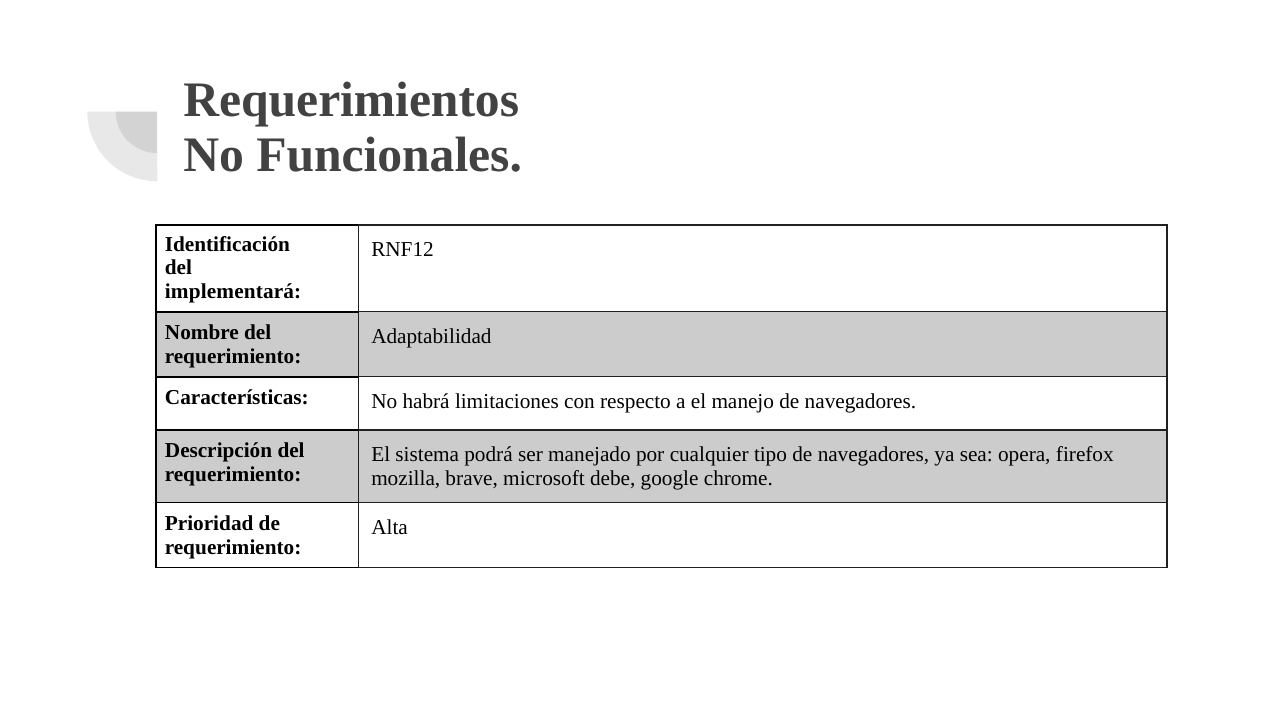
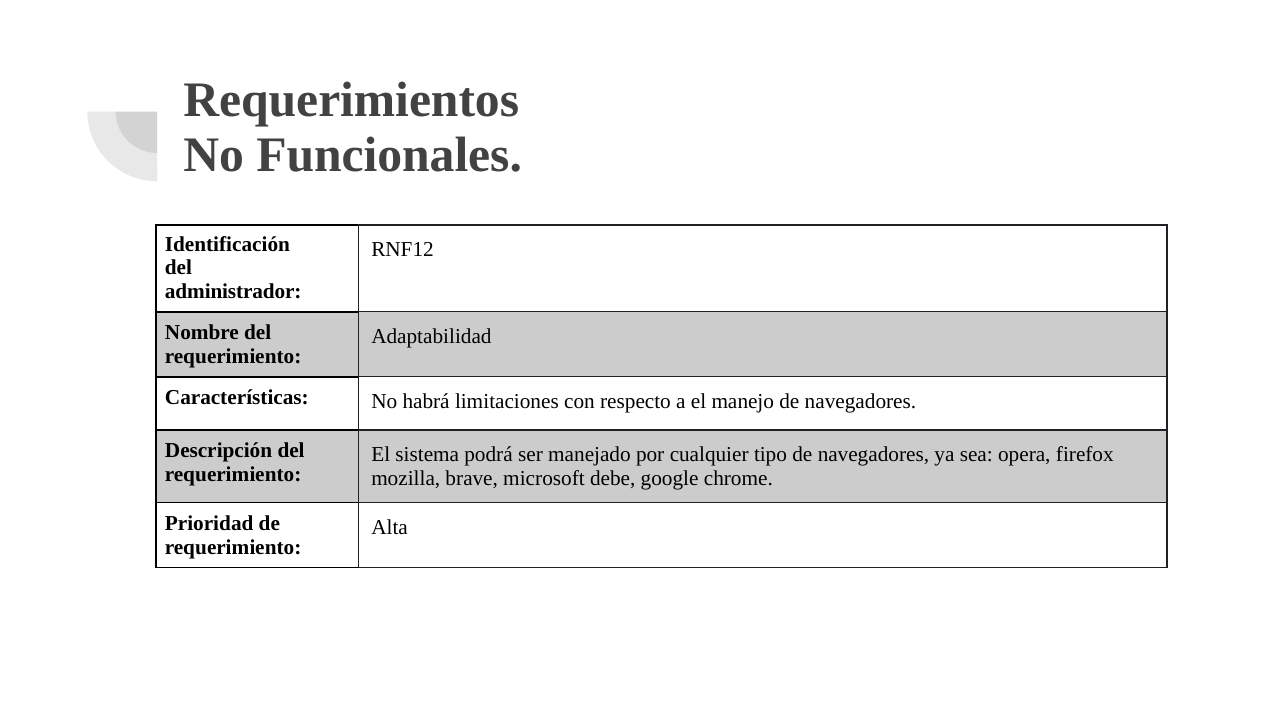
implementará: implementará -> administrador
